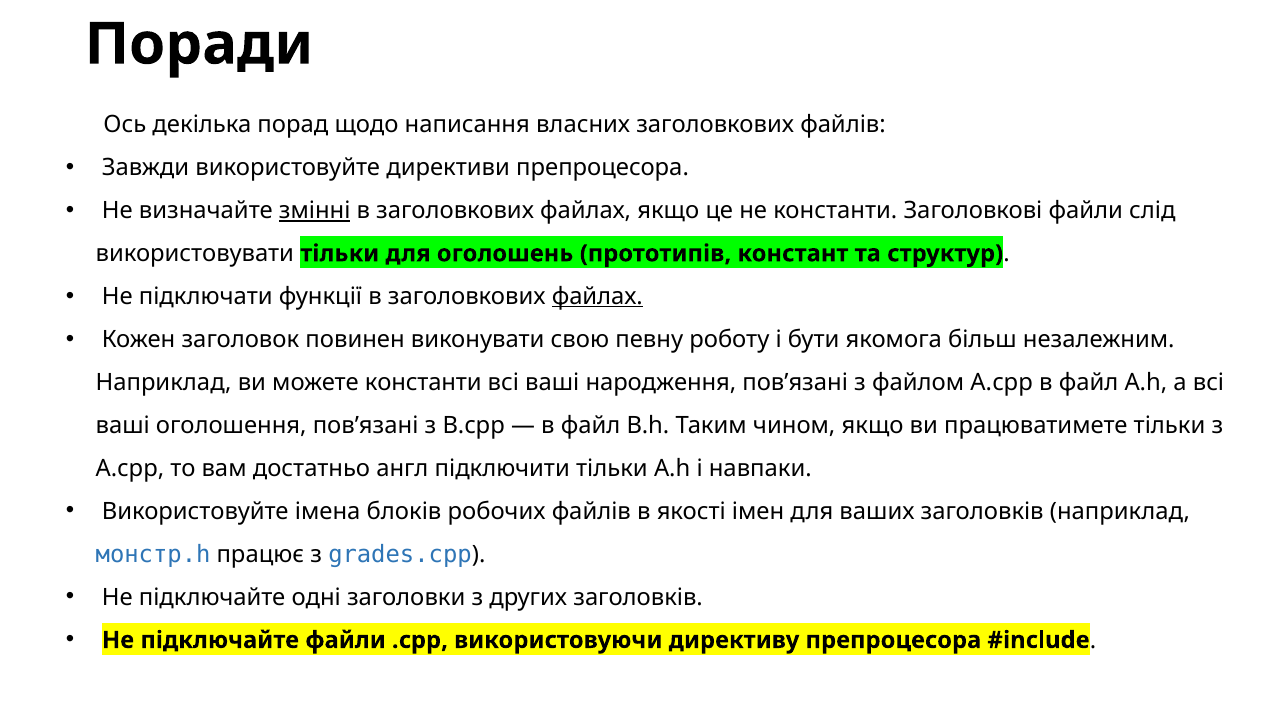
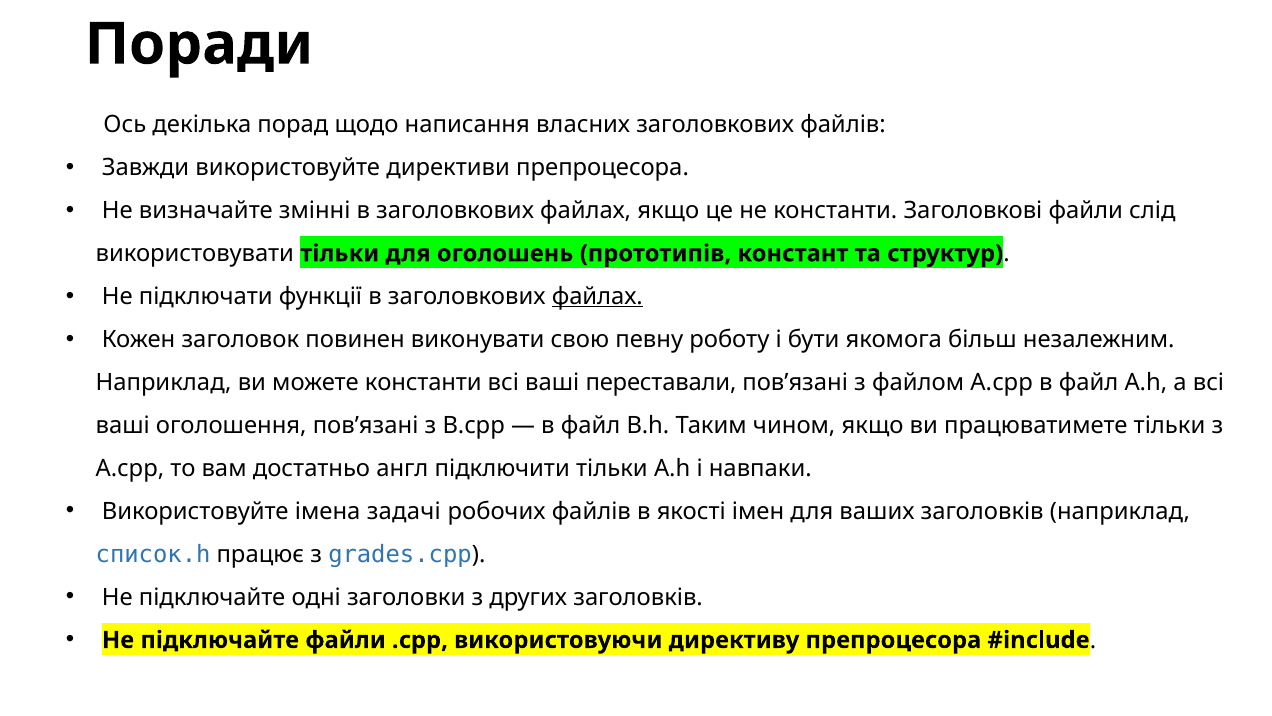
змінні underline: present -> none
народження: народження -> переставали
блоків: блоків -> задачі
монстр.h: монстр.h -> список.h
